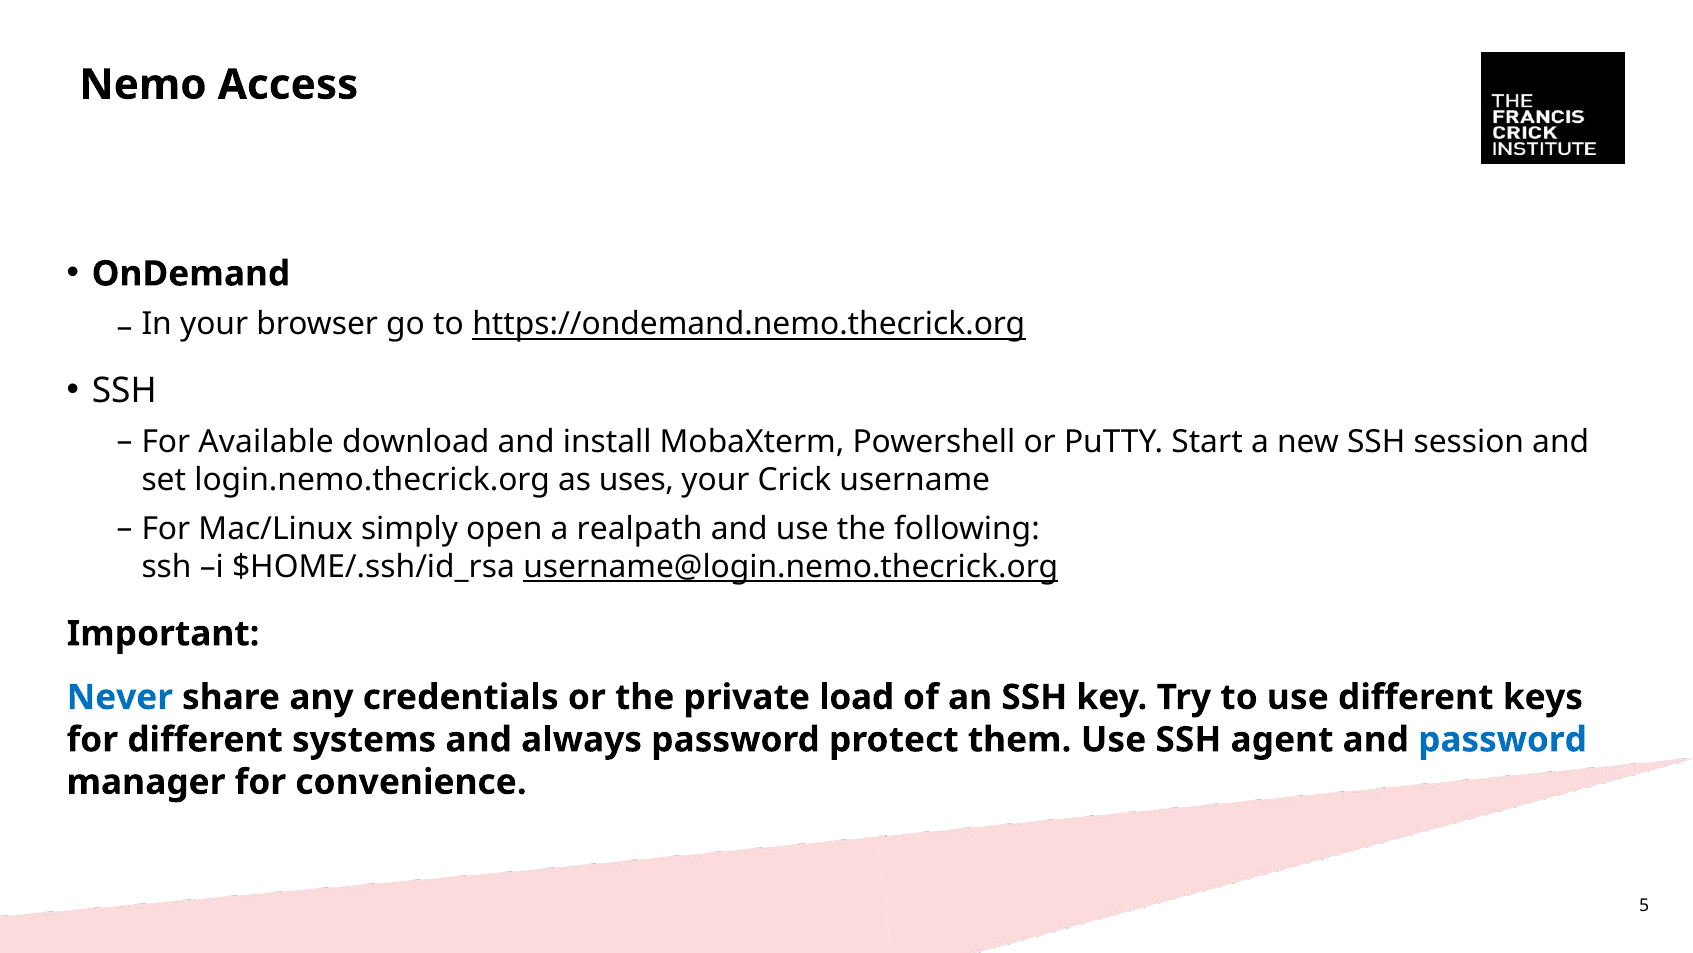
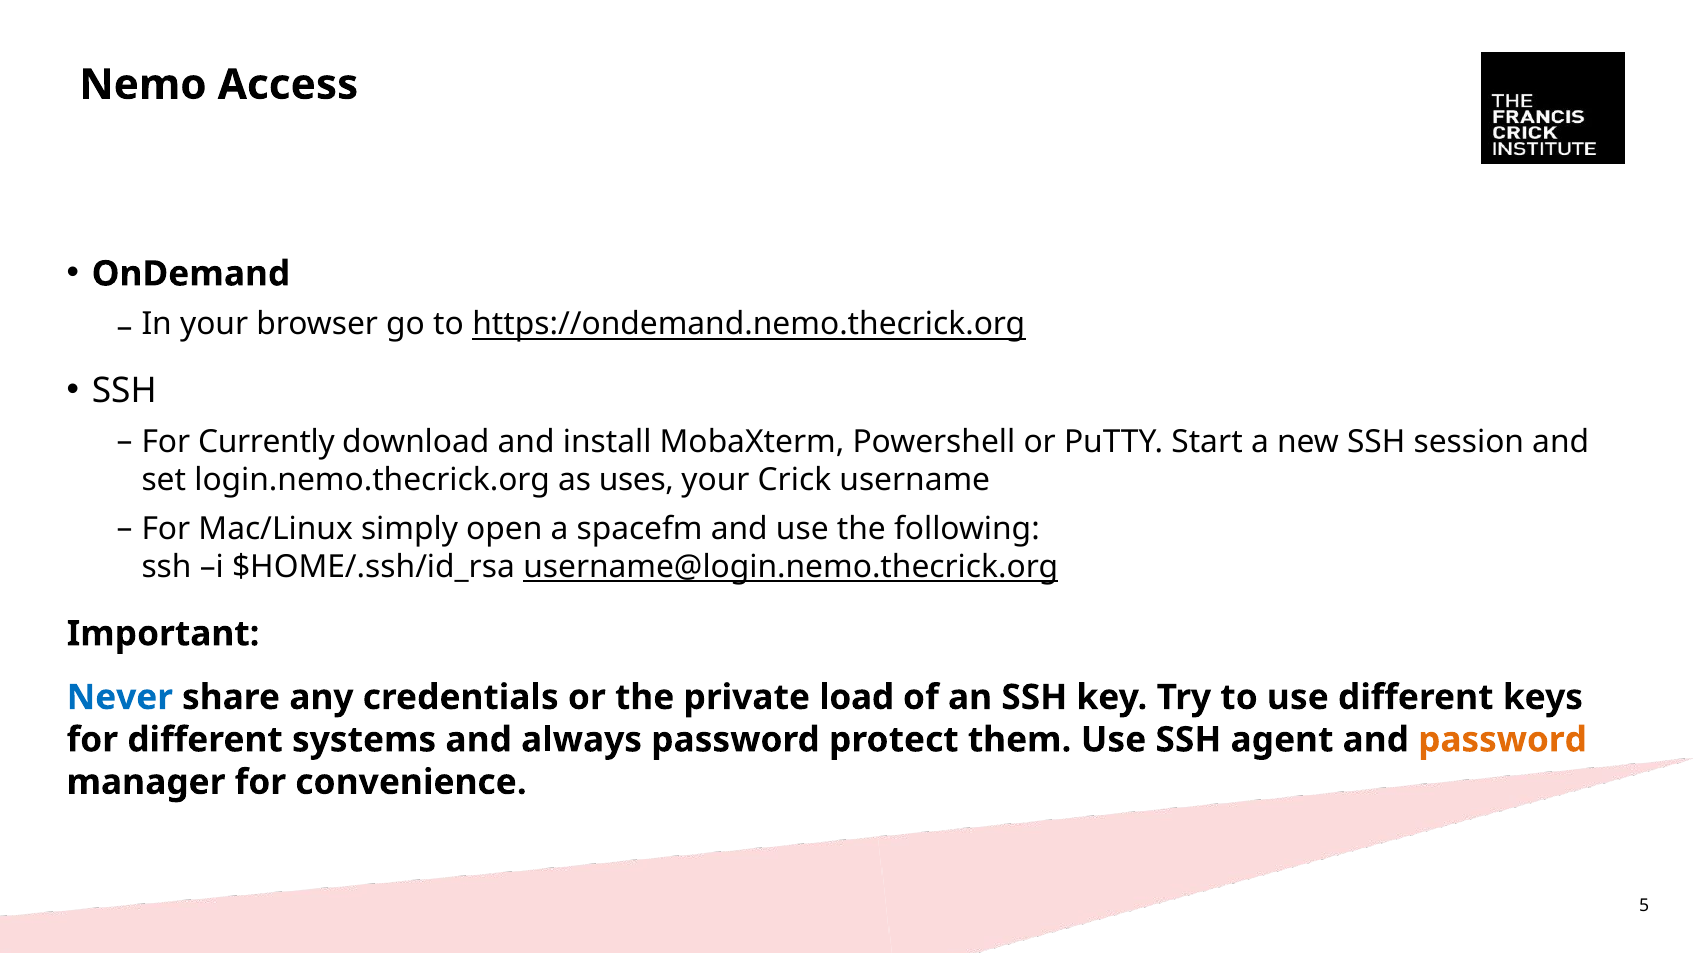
Available: Available -> Currently
realpath: realpath -> spacefm
password at (1503, 739) colour: blue -> orange
